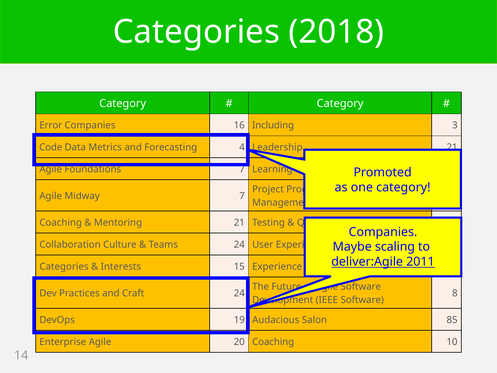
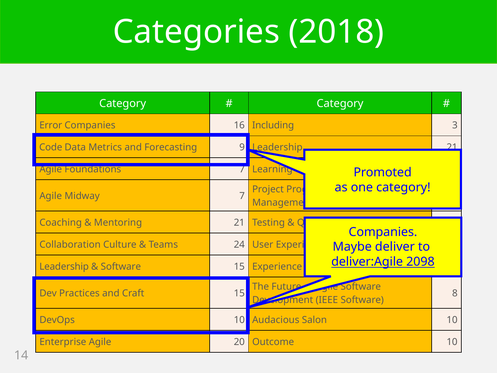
4: 4 -> 9
scaling: scaling -> deliver
2011: 2011 -> 2098
Categories at (64, 266): Categories -> Leadership
Interests at (121, 266): Interests -> Software
Craft 24: 24 -> 15
DevOps 19: 19 -> 10
Salon 85: 85 -> 10
20 Coaching: Coaching -> Outcome
